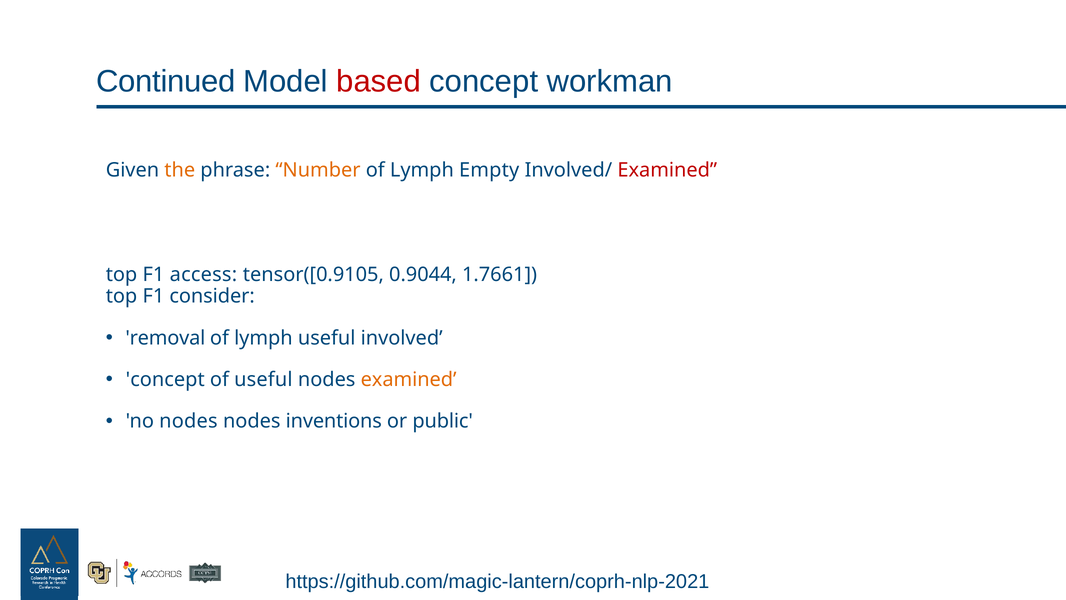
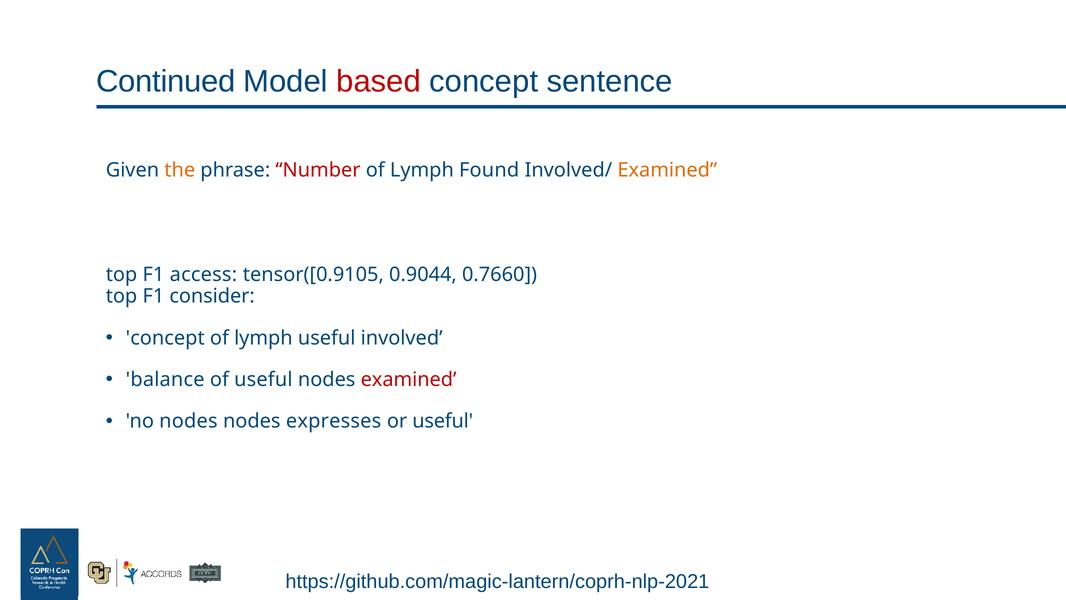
workman: workman -> sentence
Number colour: orange -> red
Empty: Empty -> Found
Examined at (667, 170) colour: red -> orange
1.7661: 1.7661 -> 0.7660
removal at (165, 338): removal -> concept
concept at (165, 379): concept -> balance
examined at (409, 379) colour: orange -> red
inventions: inventions -> expresses
or public: public -> useful
